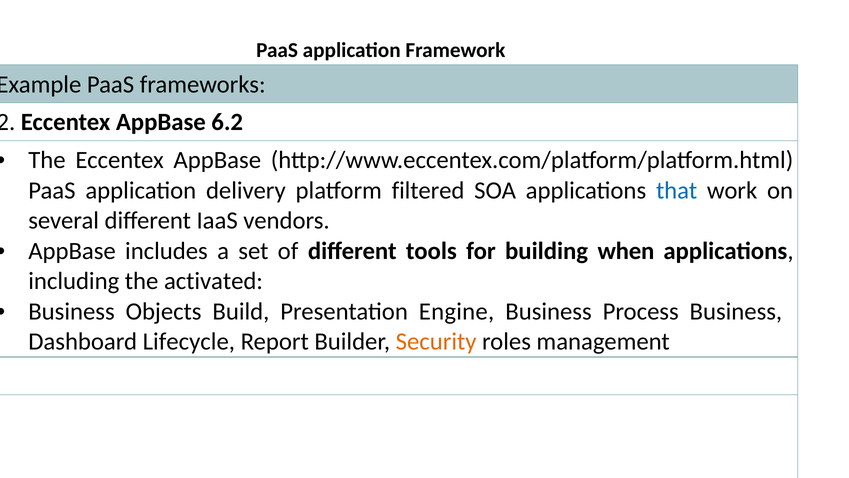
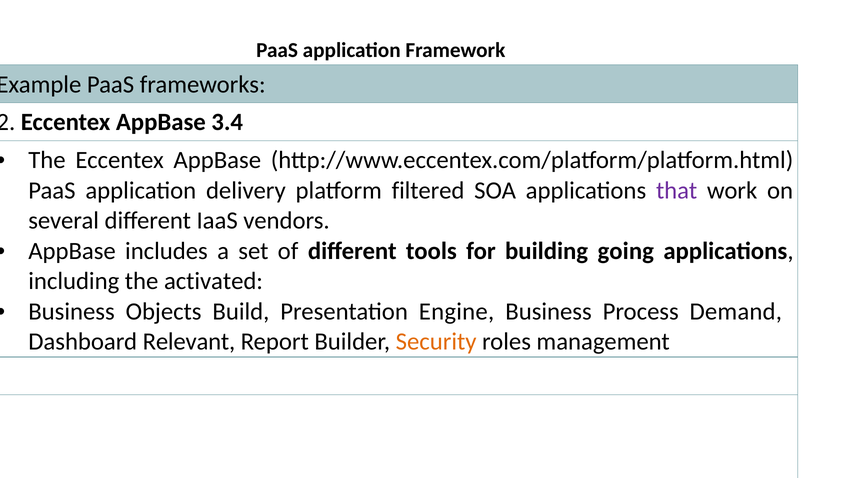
6.2: 6.2 -> 3.4
that colour: blue -> purple
when: when -> going
Process Business: Business -> Demand
Lifecycle: Lifecycle -> Relevant
